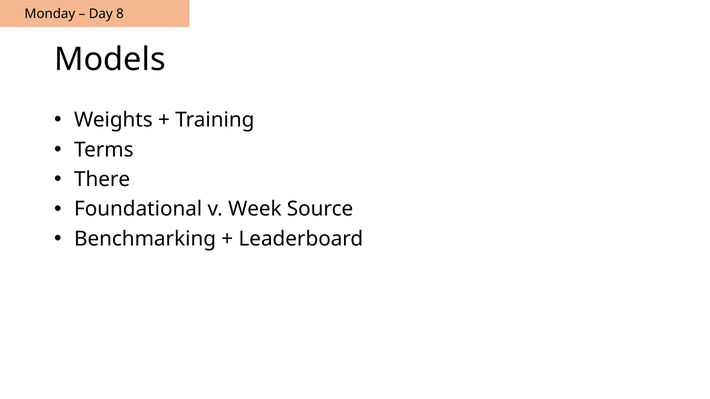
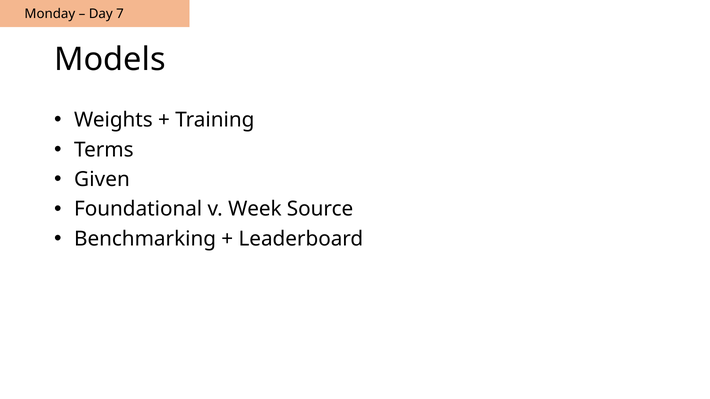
8: 8 -> 7
There: There -> Given
